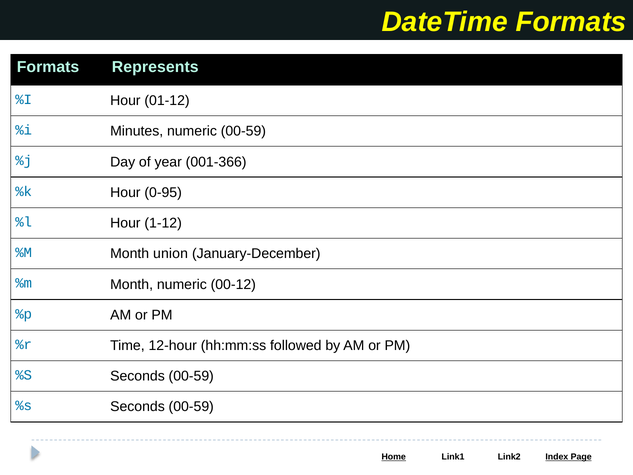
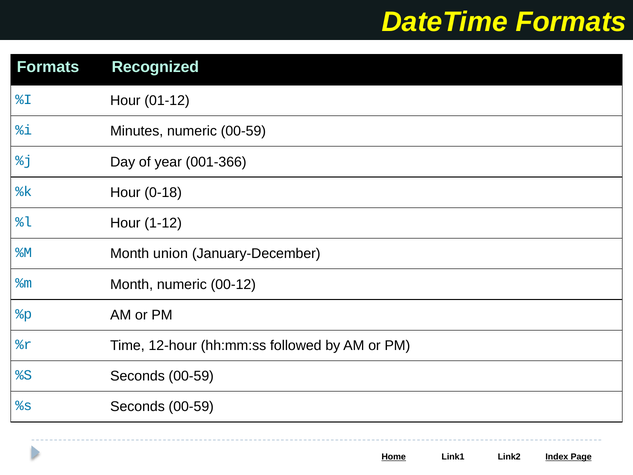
Represents: Represents -> Recognized
0-95: 0-95 -> 0-18
